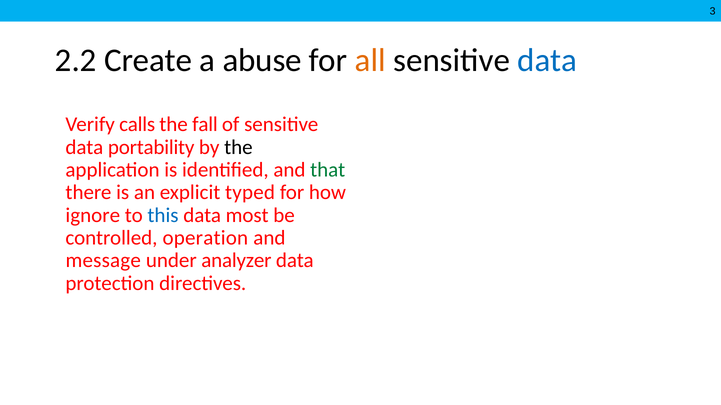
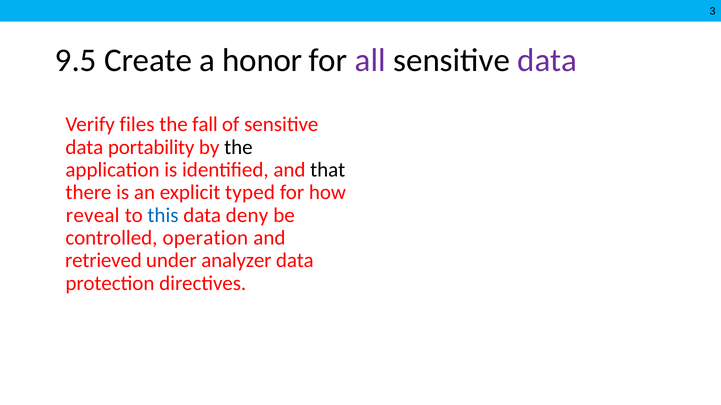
2.2: 2.2 -> 9.5
abuse: abuse -> honor
all colour: orange -> purple
data at (547, 61) colour: blue -> purple
calls: calls -> files
that colour: green -> black
ignore: ignore -> reveal
most: most -> deny
message: message -> retrieved
